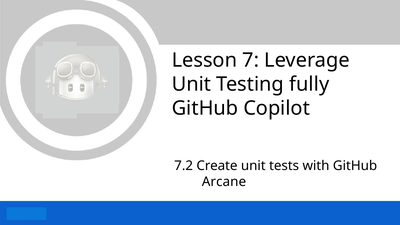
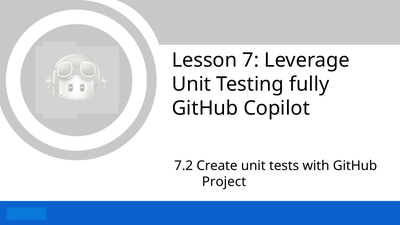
Arcane: Arcane -> Project
